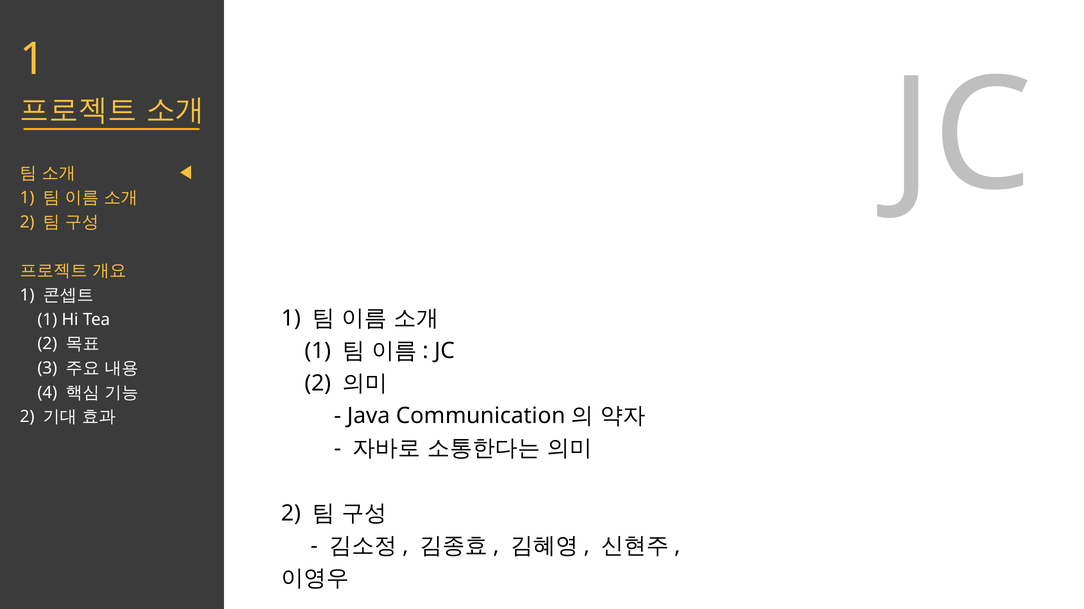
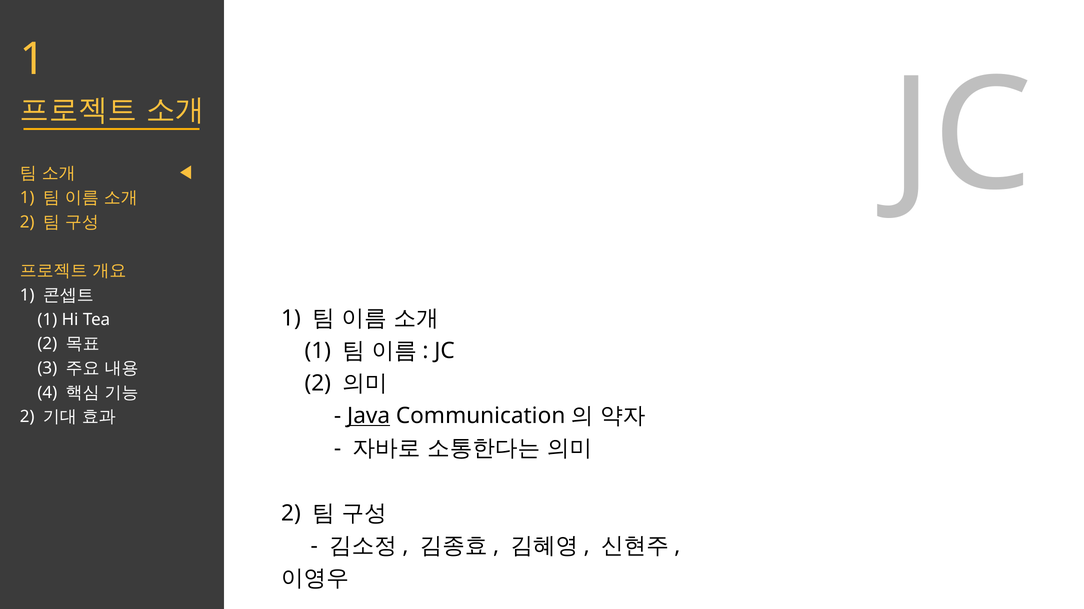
Java underline: none -> present
